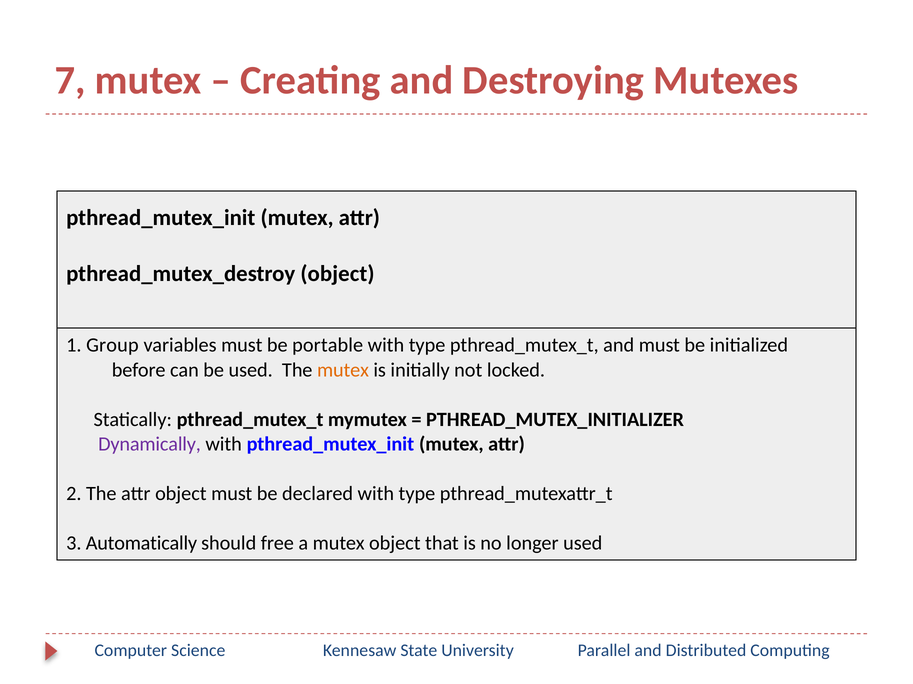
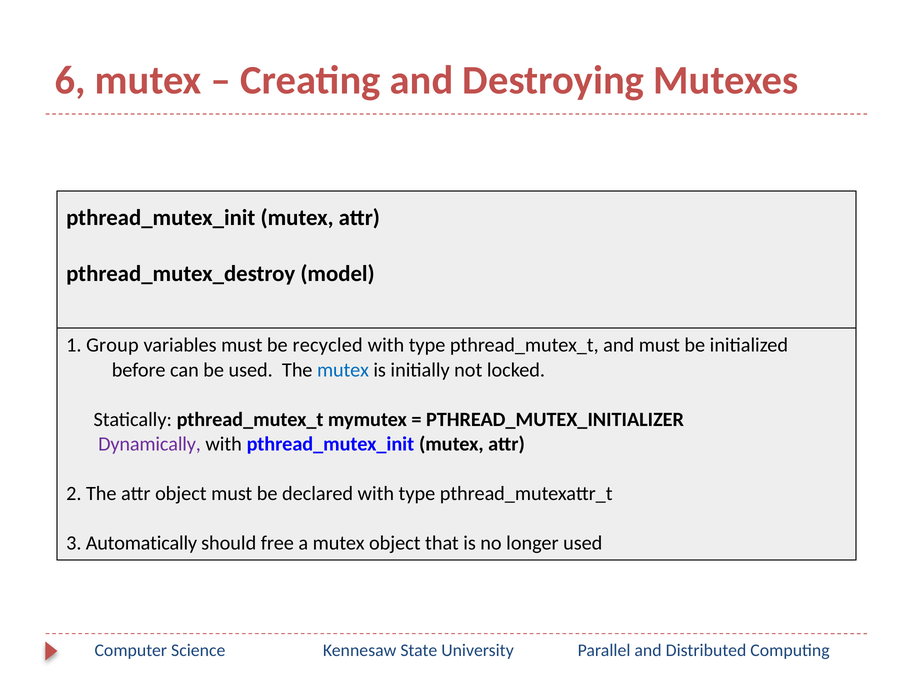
7: 7 -> 6
object at (337, 274): object -> model
portable: portable -> recycled
mutex at (343, 370) colour: orange -> blue
